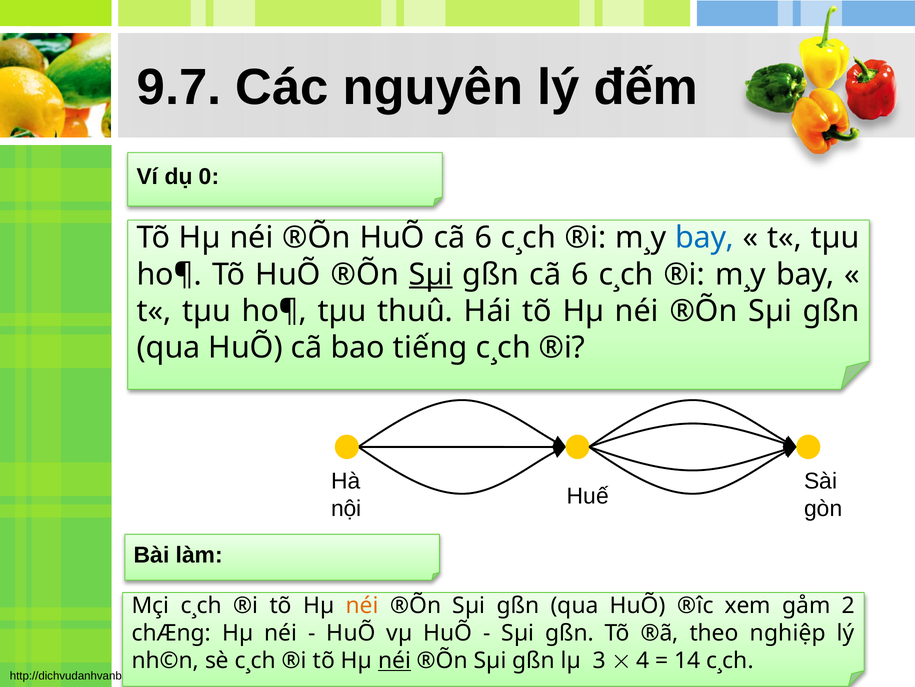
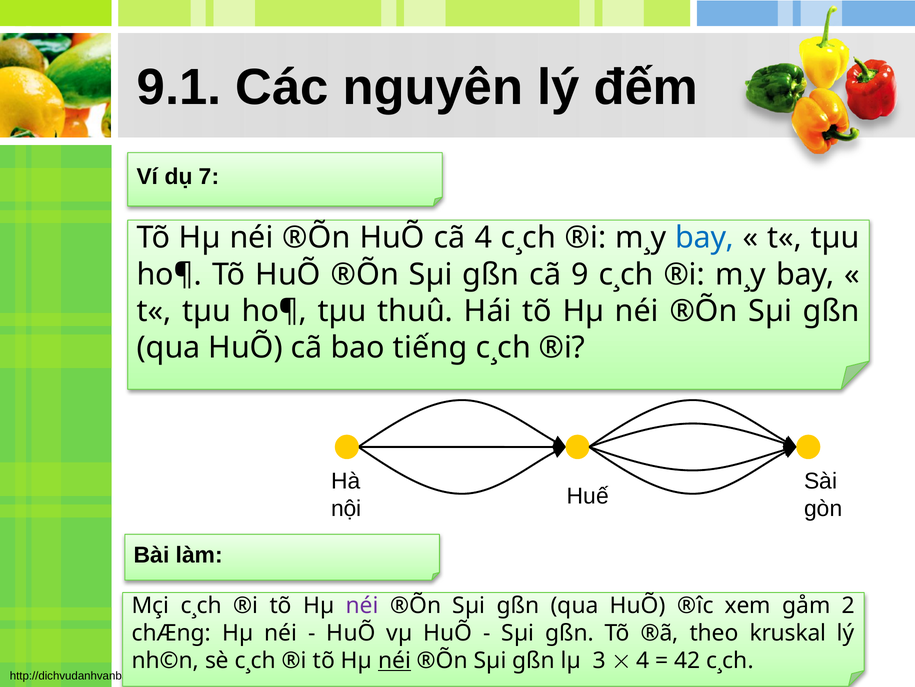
9.7: 9.7 -> 9.1
0: 0 -> 7
HuÕ cã 6: 6 -> 4
Sµi at (431, 274) underline: present -> none
gßn cã 6: 6 -> 9
néi at (362, 605) colour: orange -> purple
nghiệp: nghiệp -> kruskal
14: 14 -> 42
